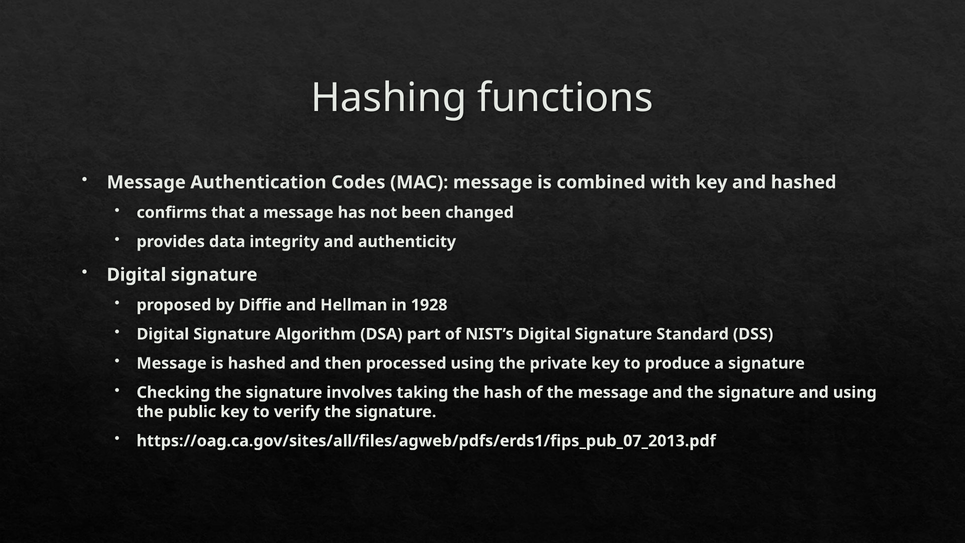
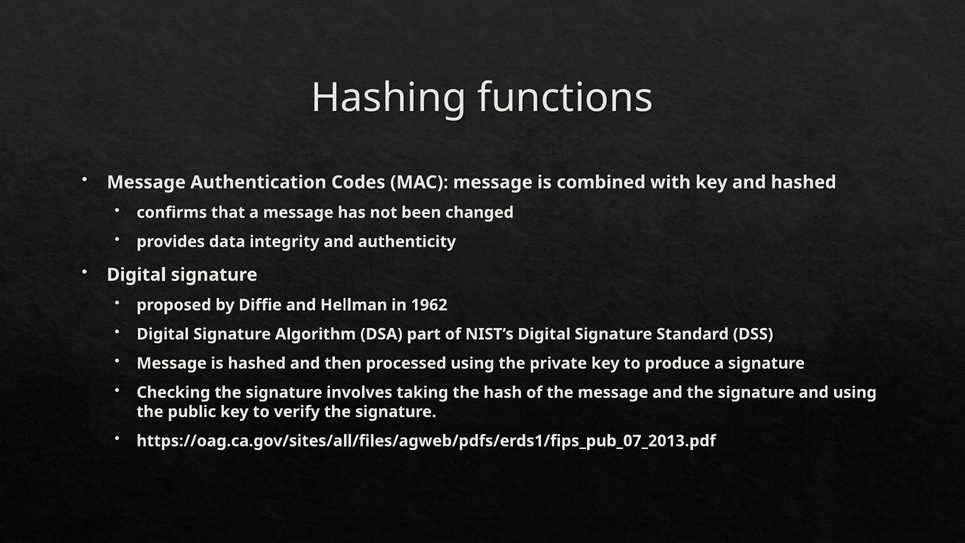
1928: 1928 -> 1962
